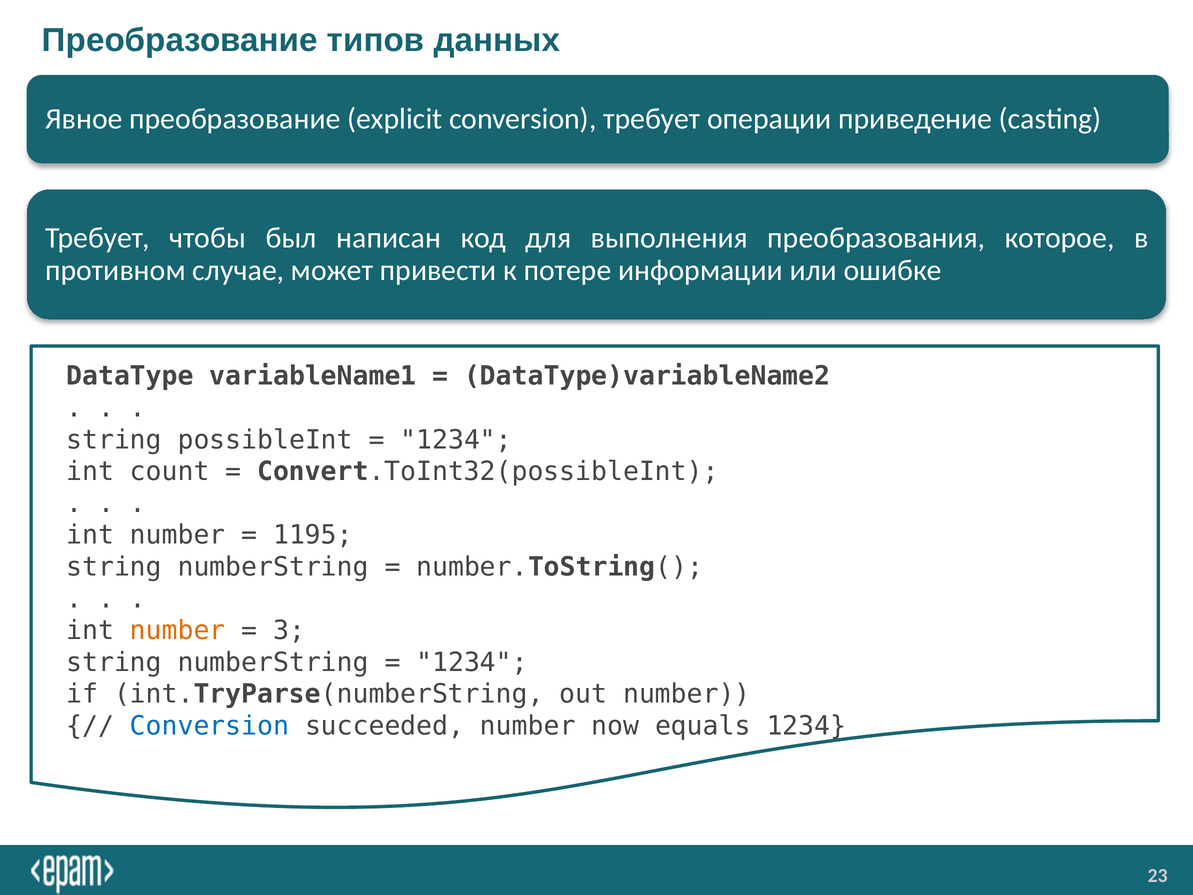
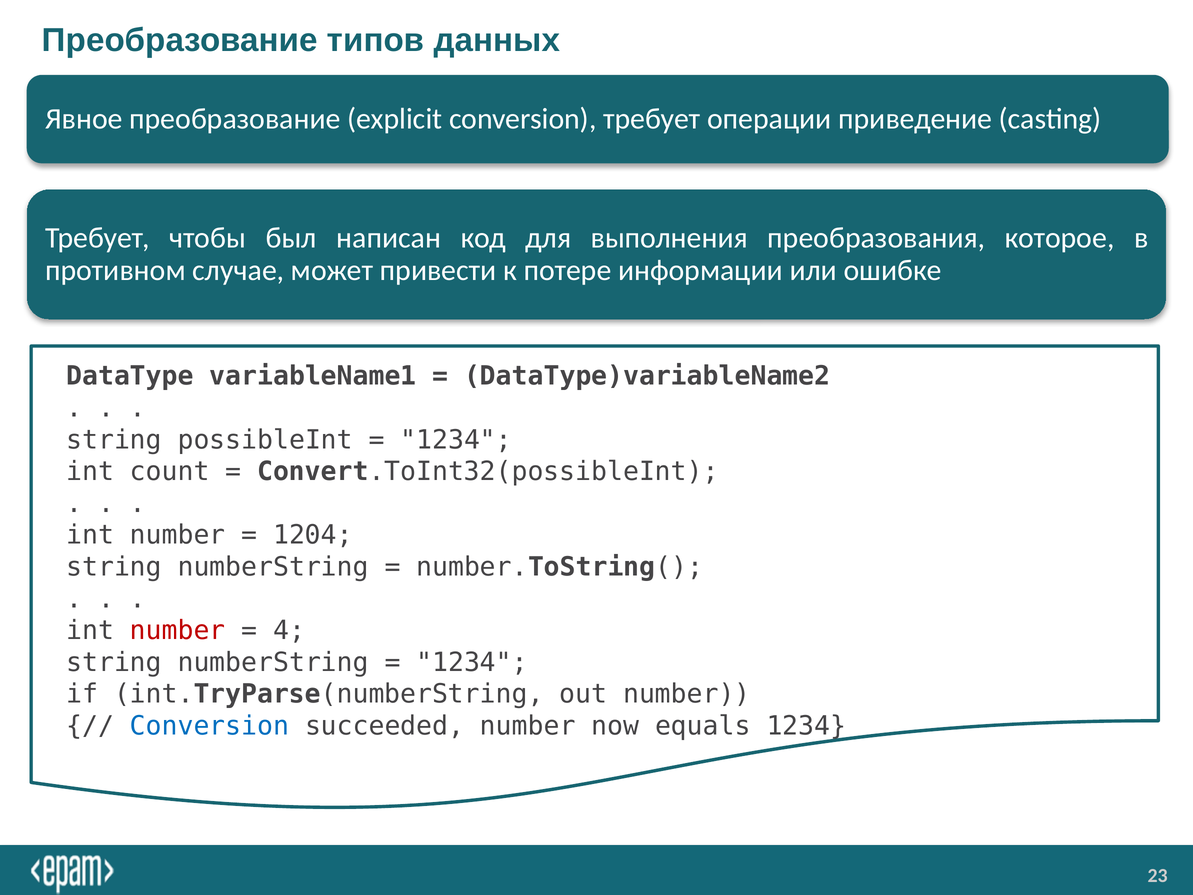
1195: 1195 -> 1204
number at (178, 630) colour: orange -> red
3: 3 -> 4
